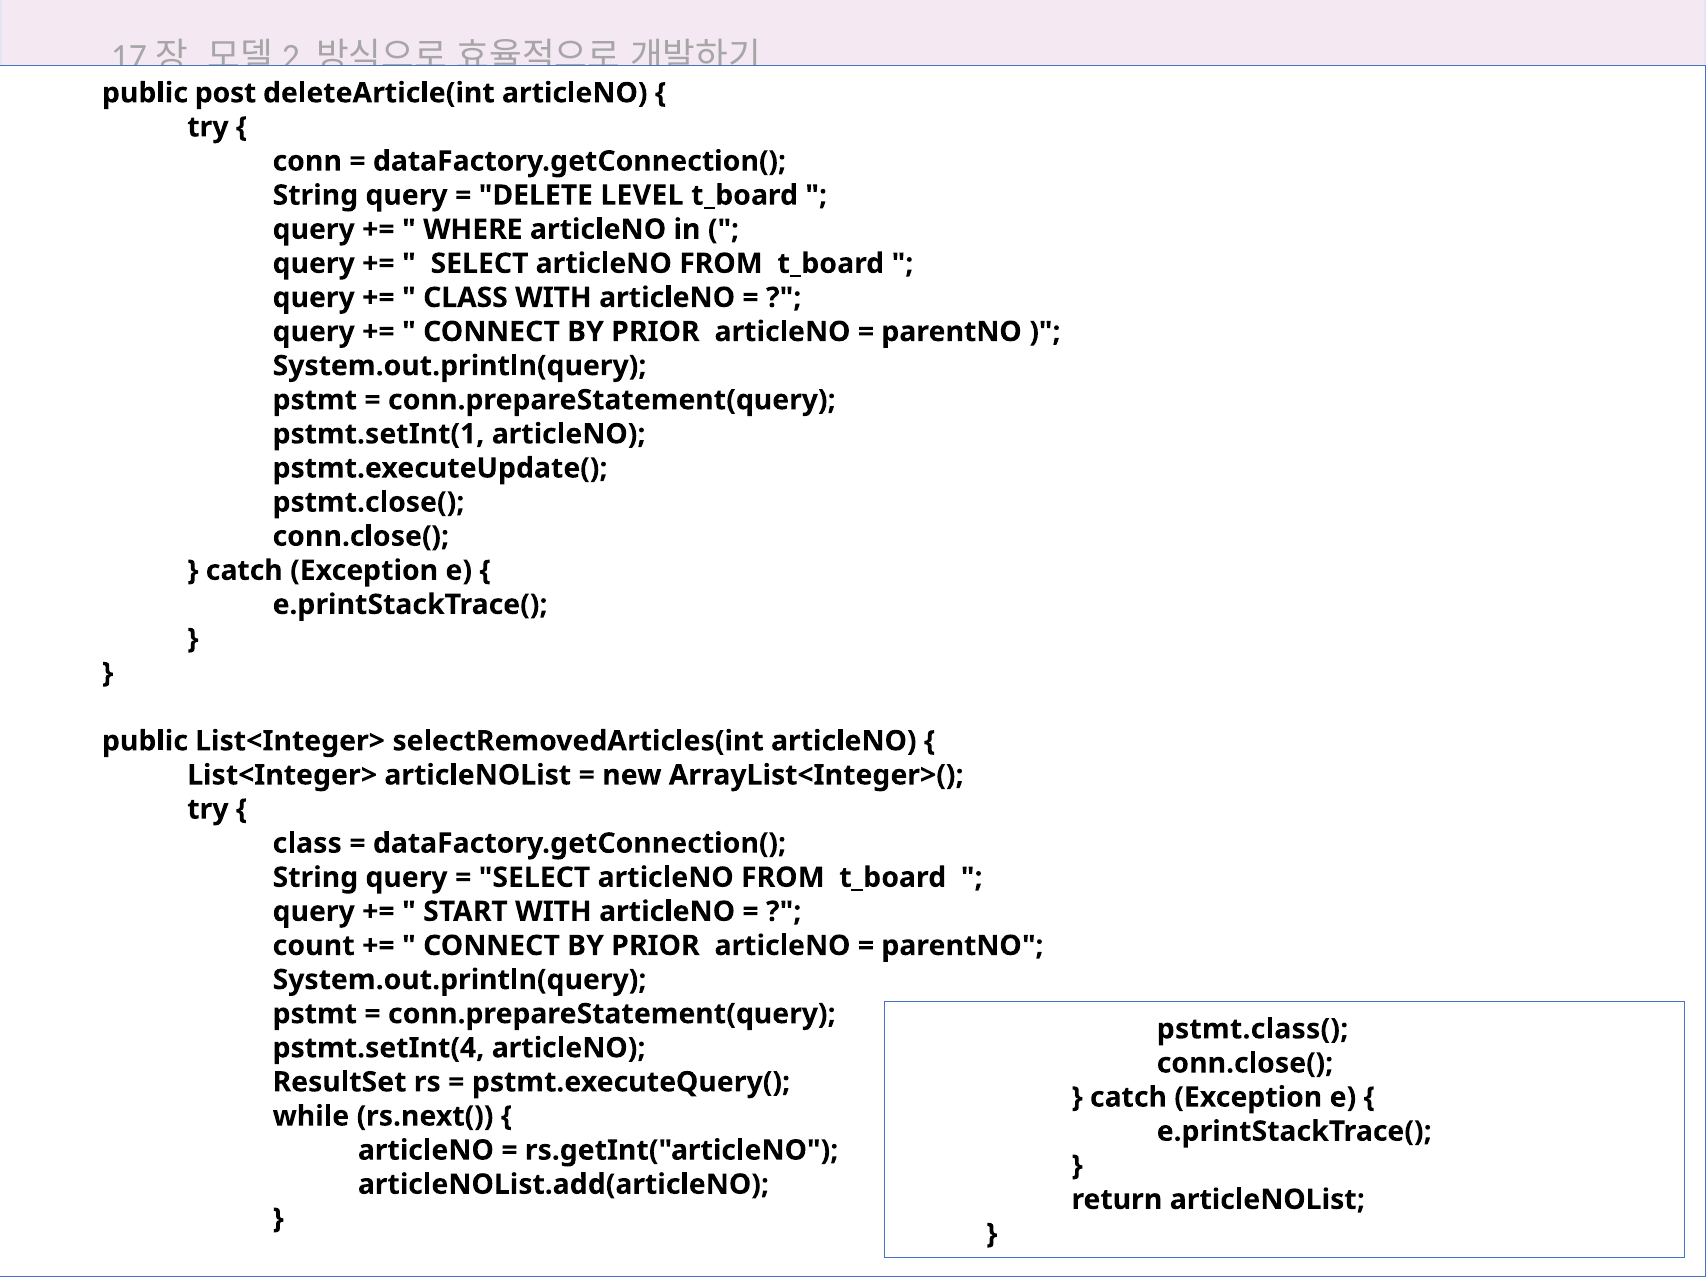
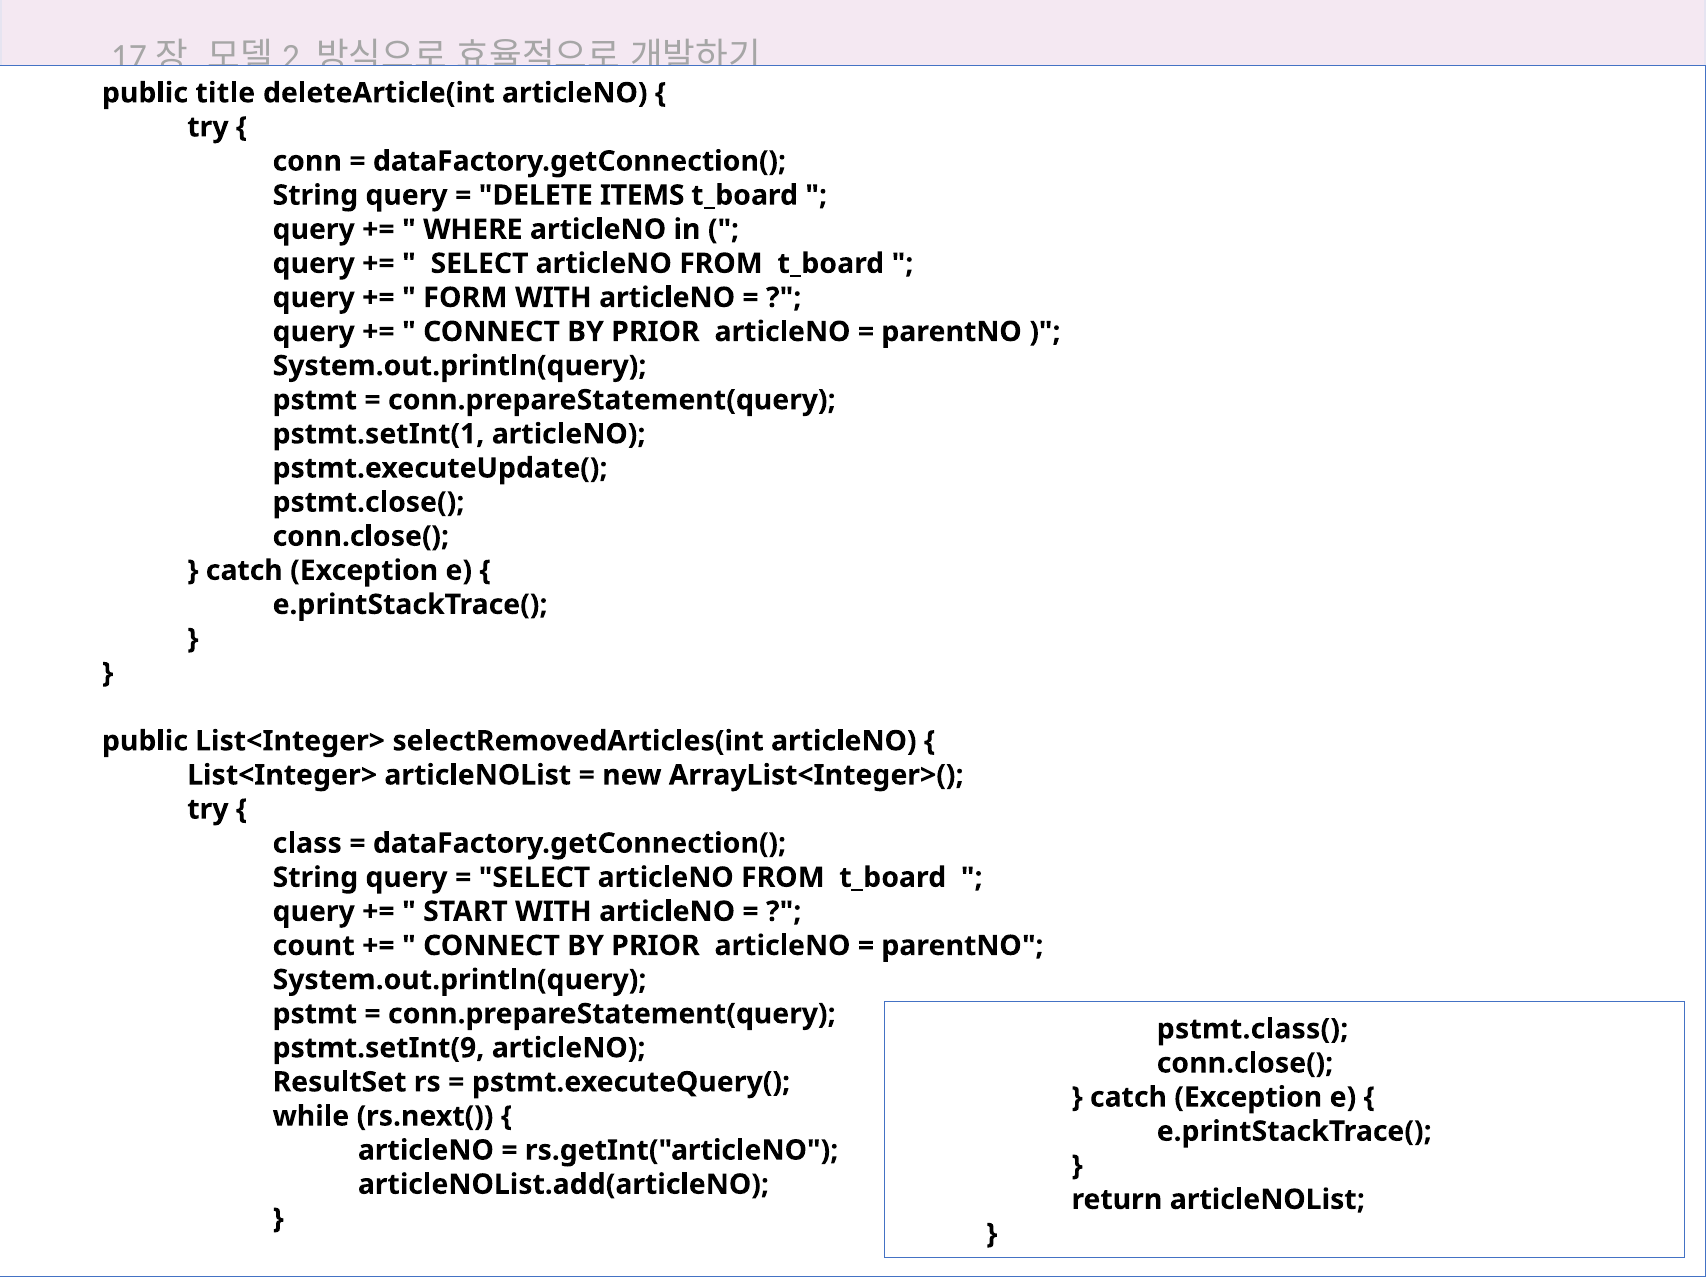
post: post -> title
LEVEL: LEVEL -> ITEMS
CLASS at (465, 298): CLASS -> FORM
pstmt.setInt(4: pstmt.setInt(4 -> pstmt.setInt(9
